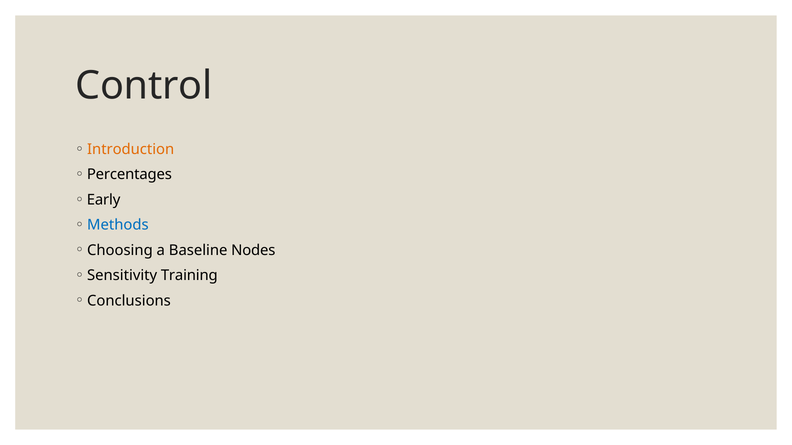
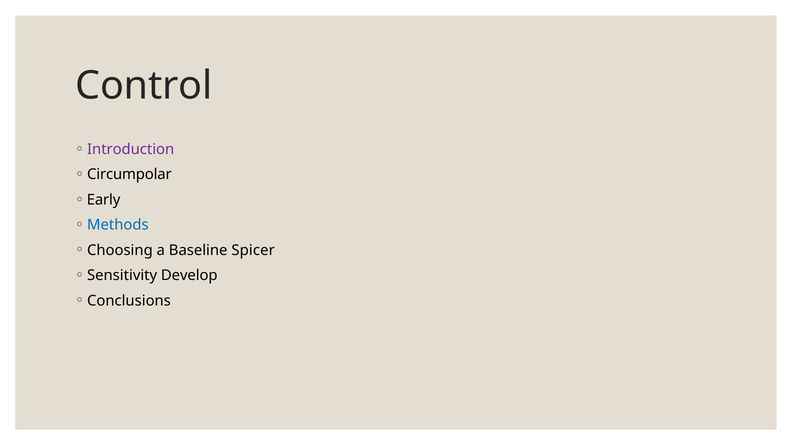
Introduction colour: orange -> purple
Percentages: Percentages -> Circumpolar
Nodes: Nodes -> Spicer
Training: Training -> Develop
